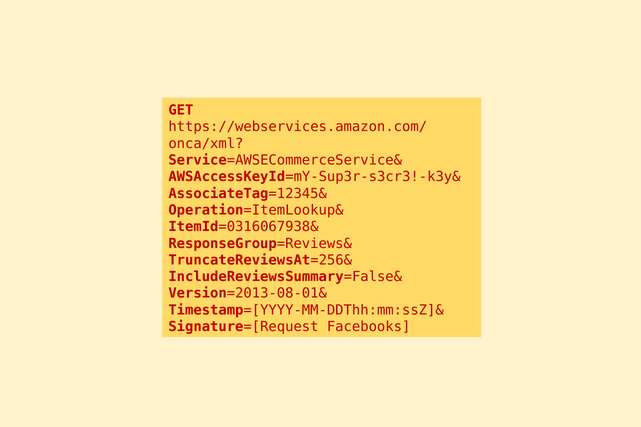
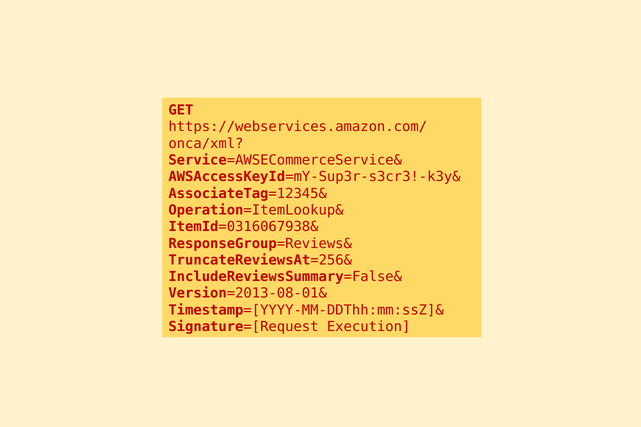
Facebooks: Facebooks -> Execution
